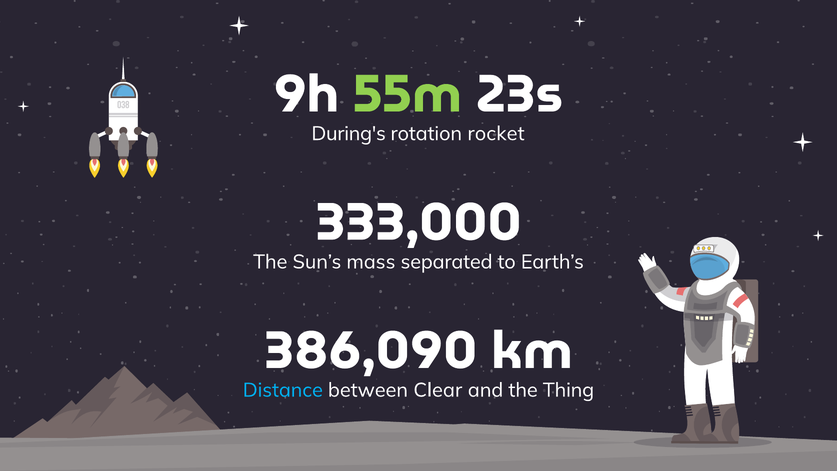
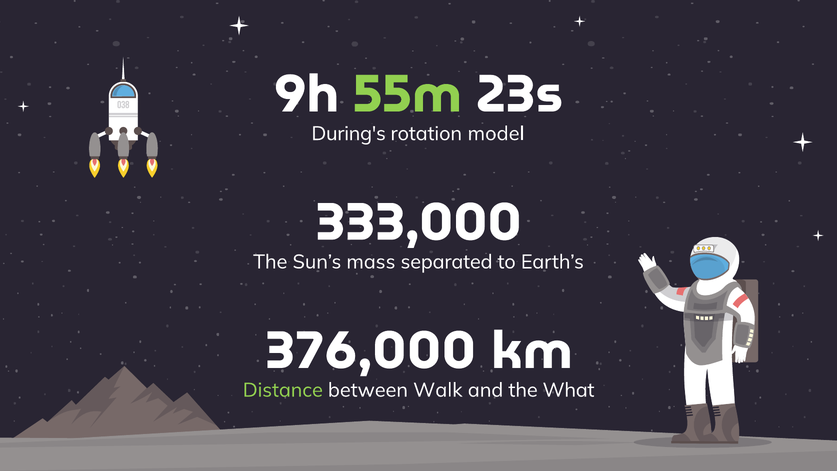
rocket: rocket -> model
386,090: 386,090 -> 376,000
Distance colour: light blue -> light green
Clear: Clear -> Walk
Thing: Thing -> What
